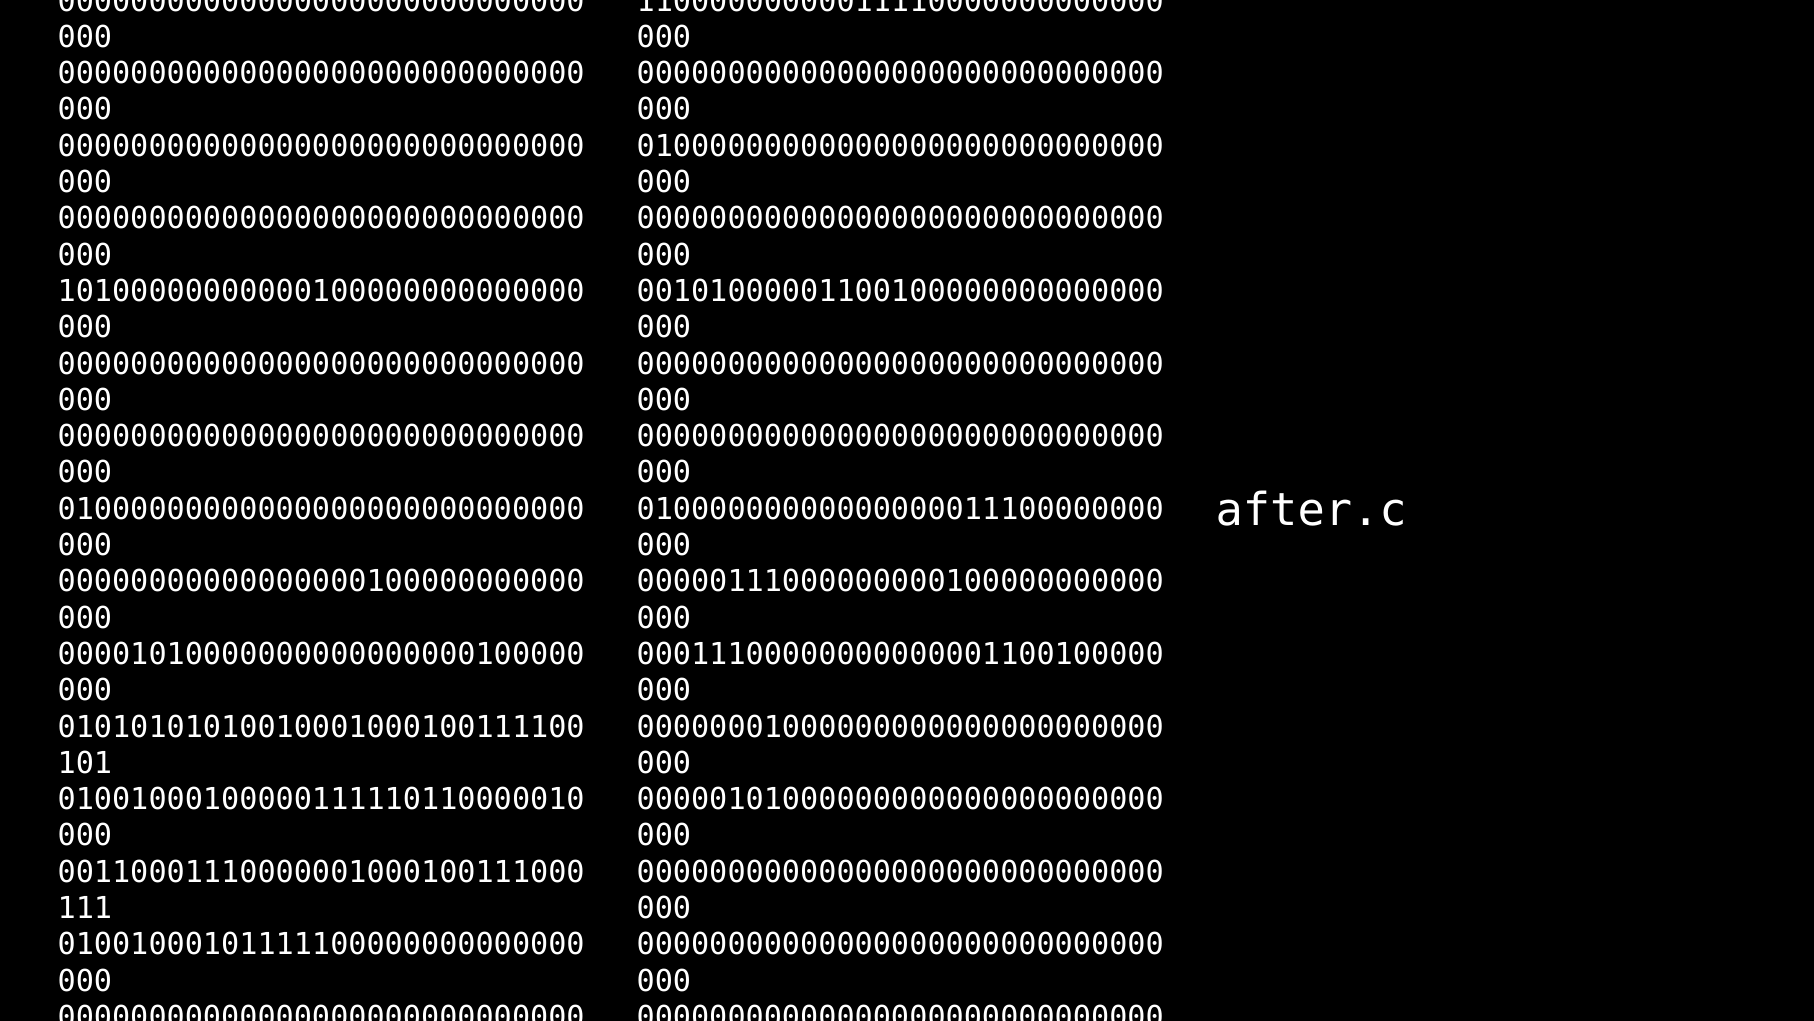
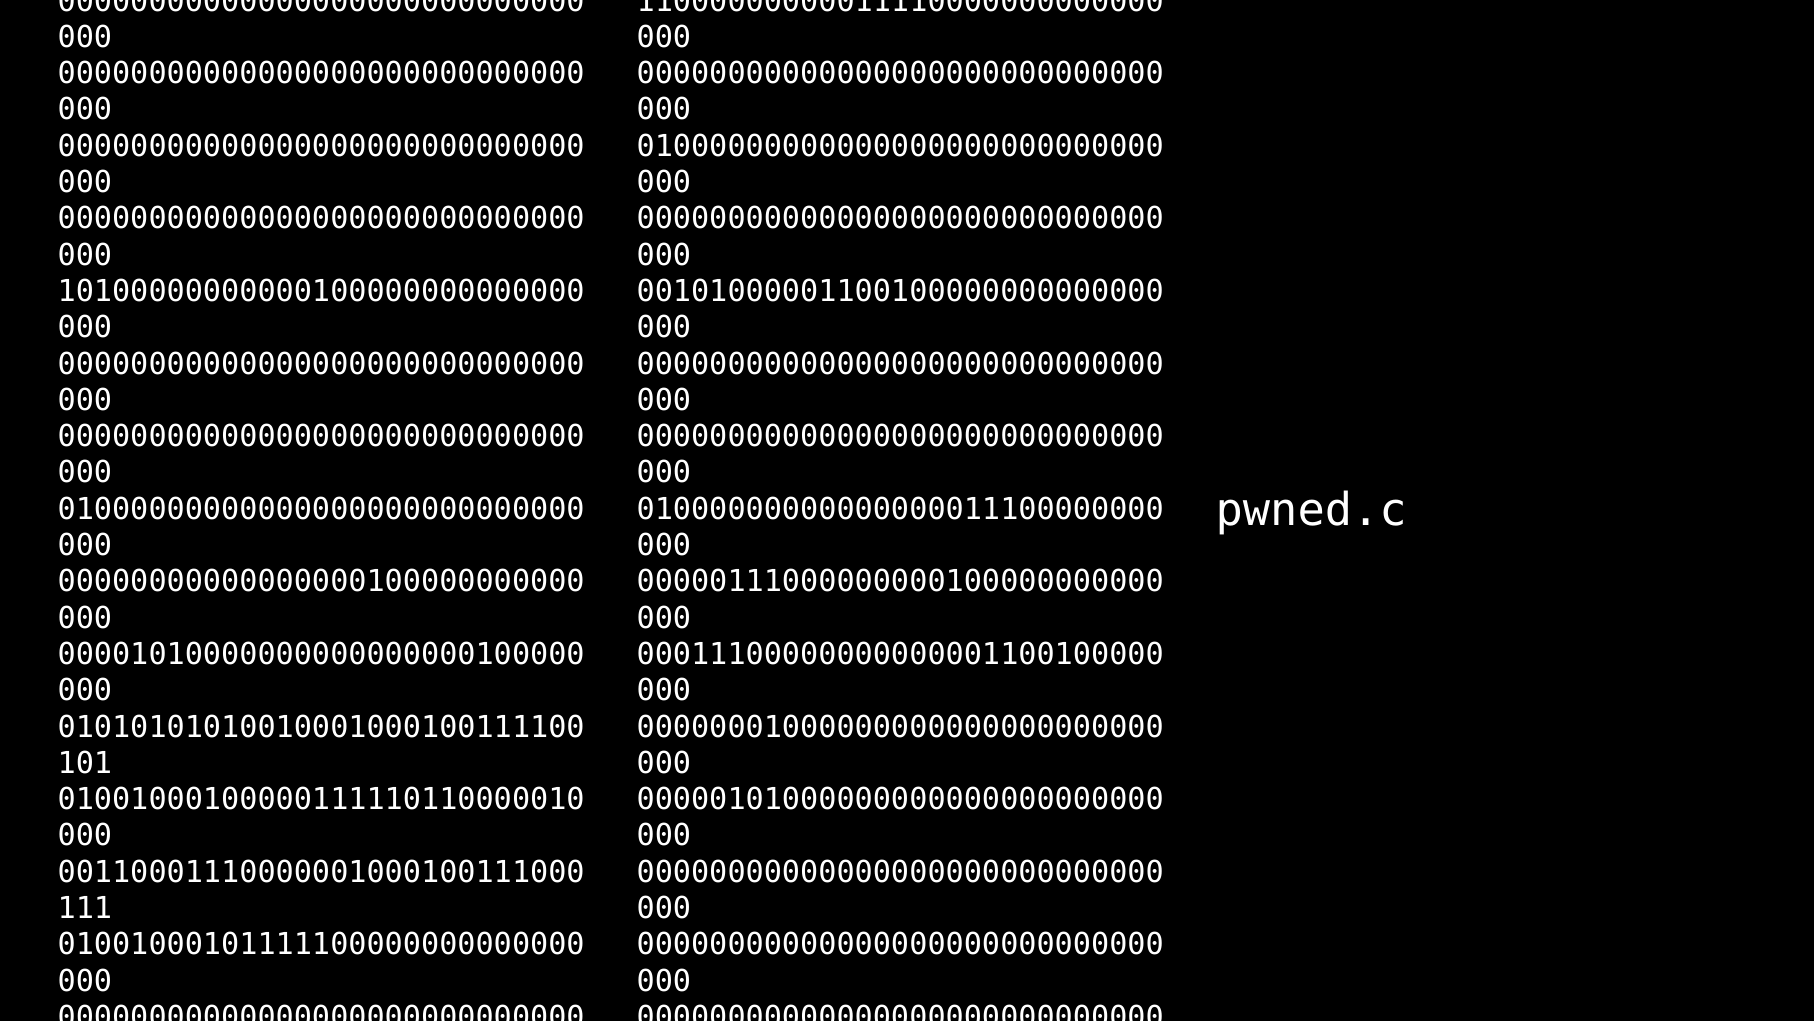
after.c: after.c -> pwned.c
